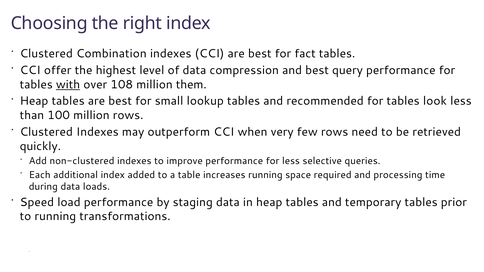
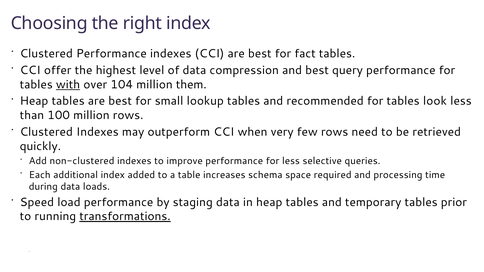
Clustered Combination: Combination -> Performance
108: 108 -> 104
increases running: running -> schema
transformations underline: none -> present
